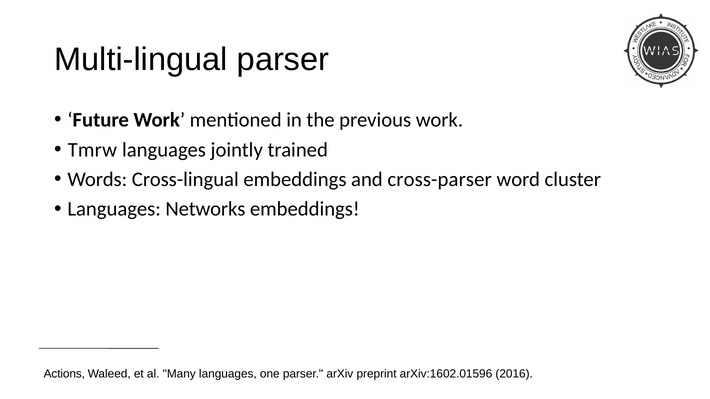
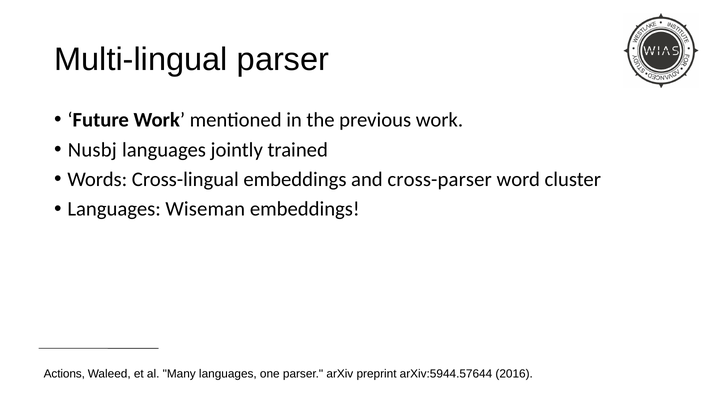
Tmrw: Tmrw -> Nusbj
Networks: Networks -> Wiseman
arXiv:1602.01596: arXiv:1602.01596 -> arXiv:5944.57644
